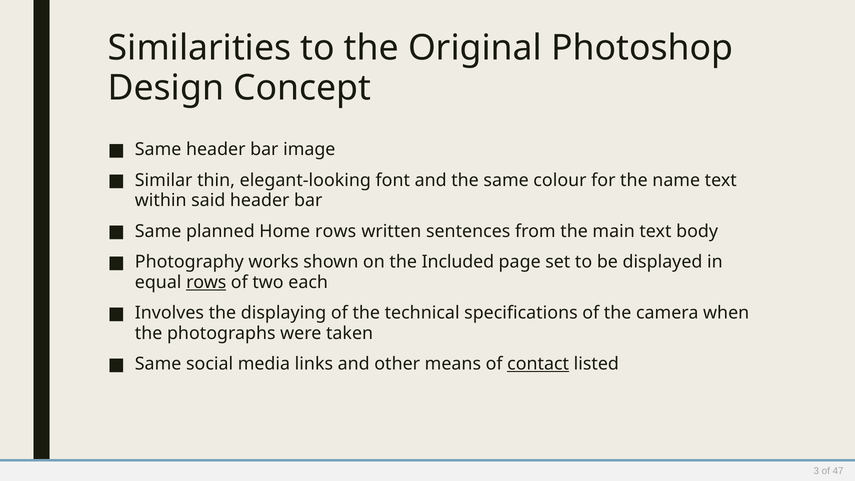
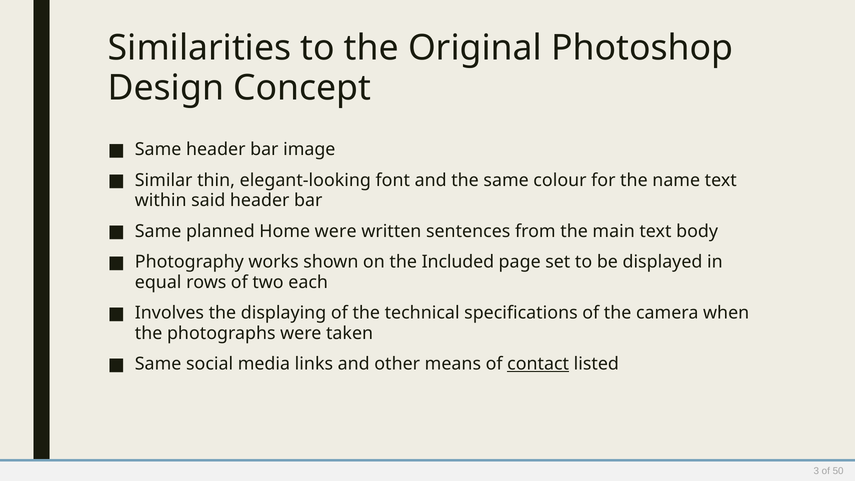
Home rows: rows -> were
rows at (206, 282) underline: present -> none
47: 47 -> 50
